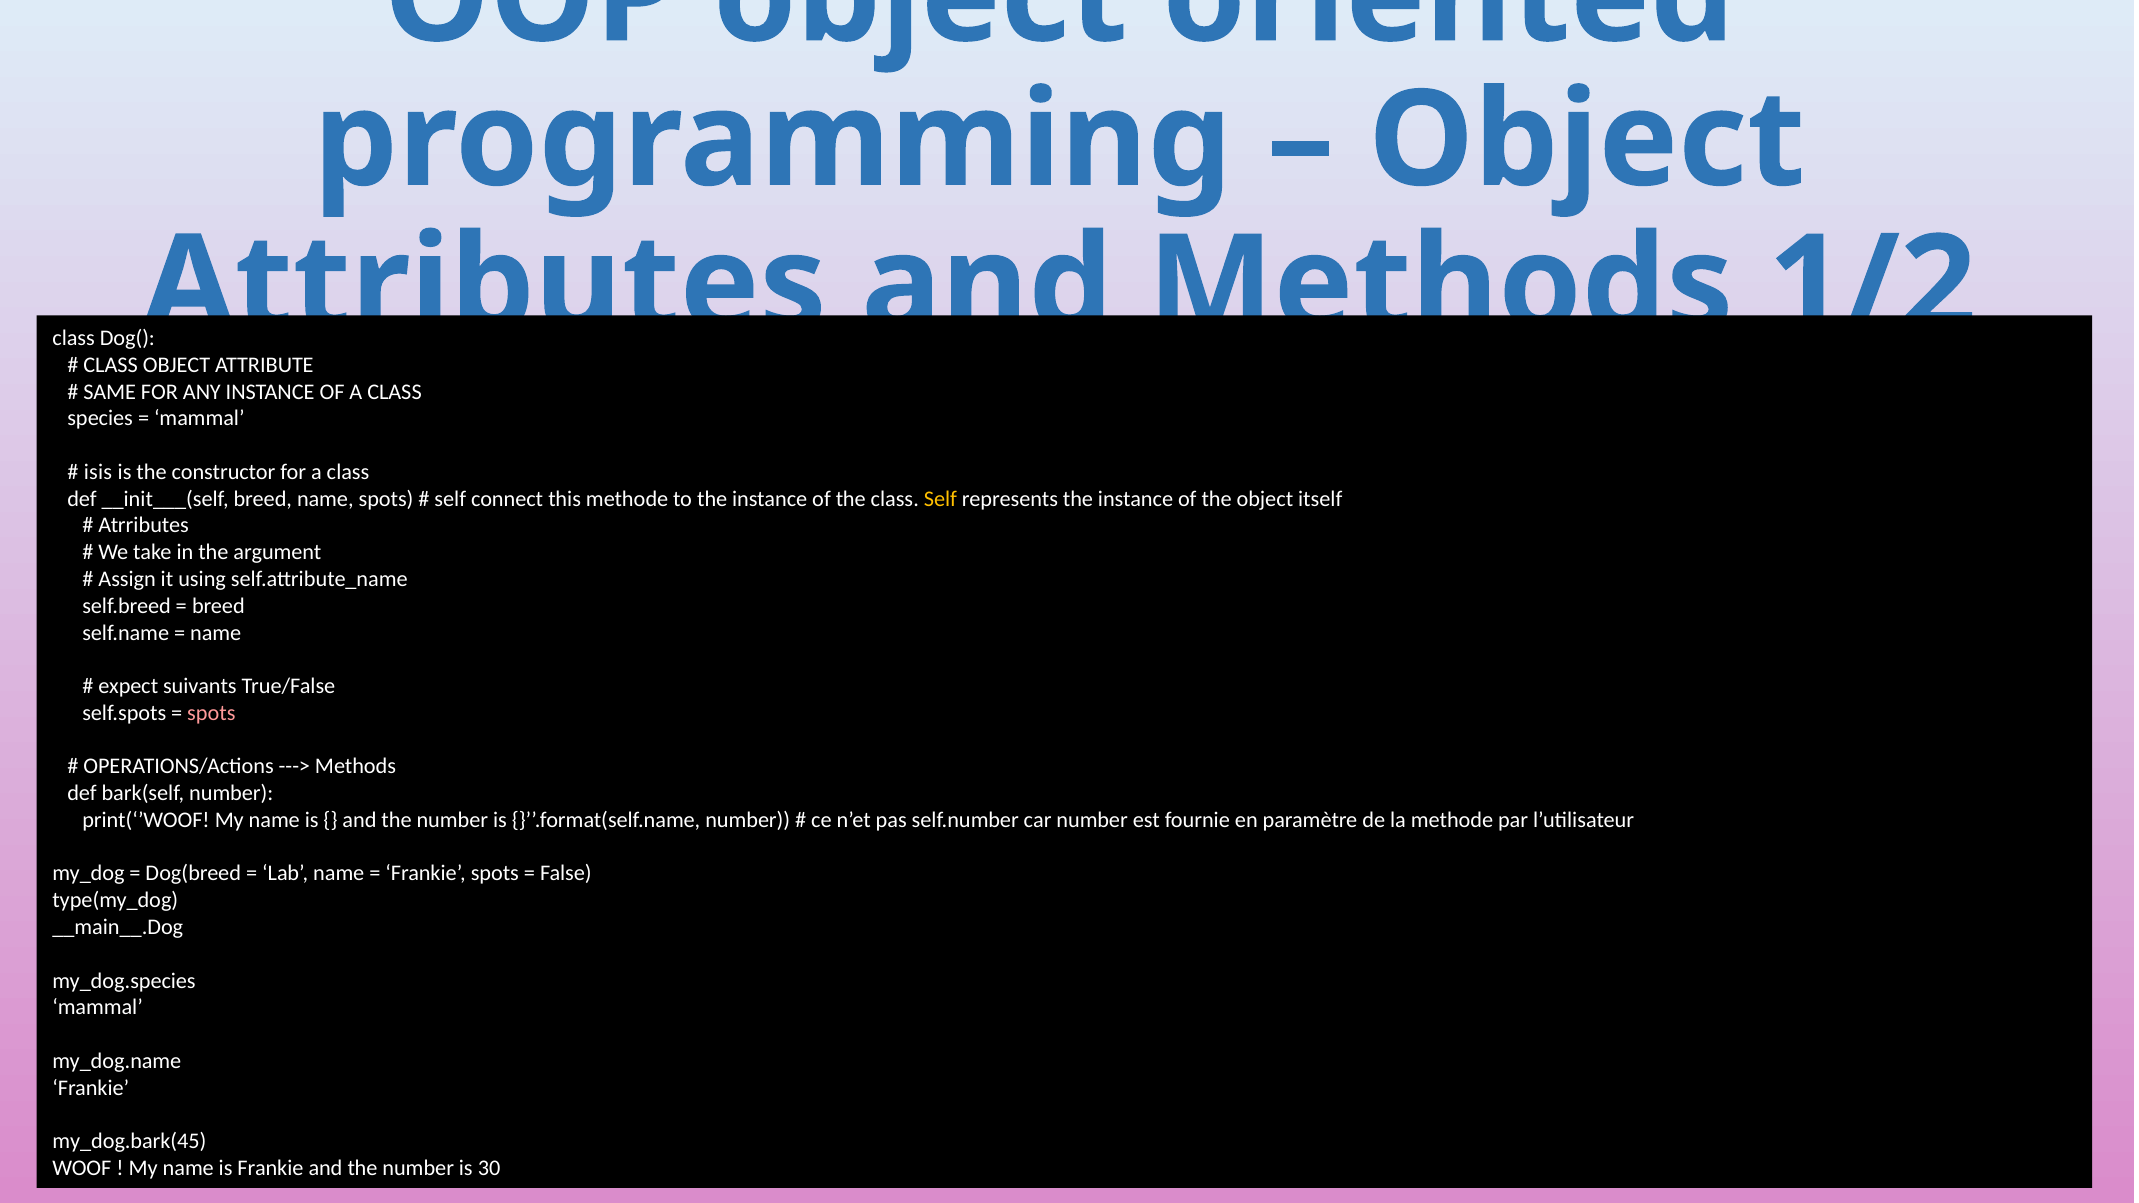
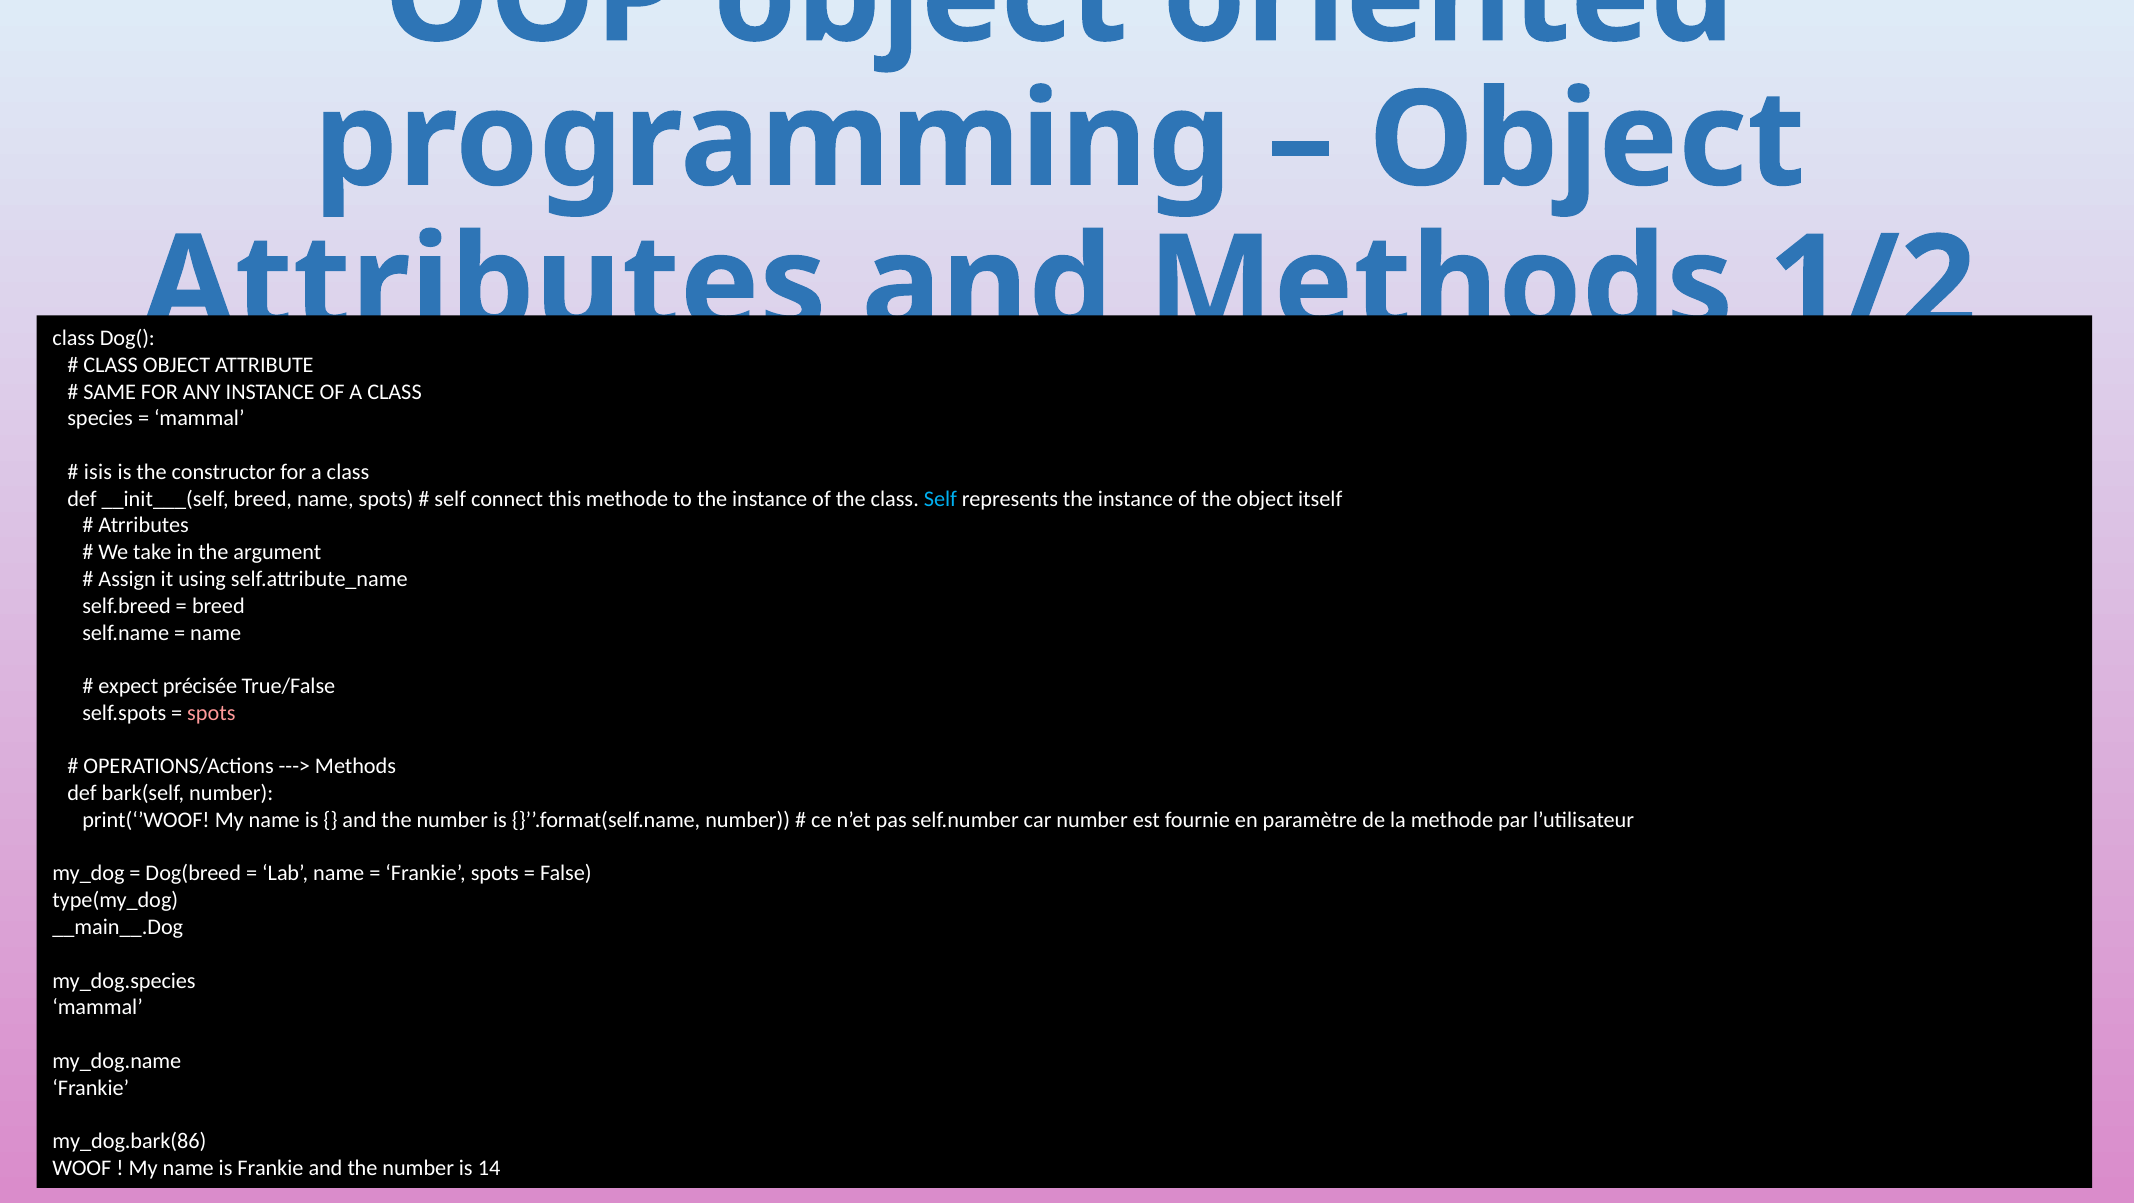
Self at (941, 499) colour: yellow -> light blue
suivants: suivants -> précisée
my_dog.bark(45: my_dog.bark(45 -> my_dog.bark(86
30: 30 -> 14
